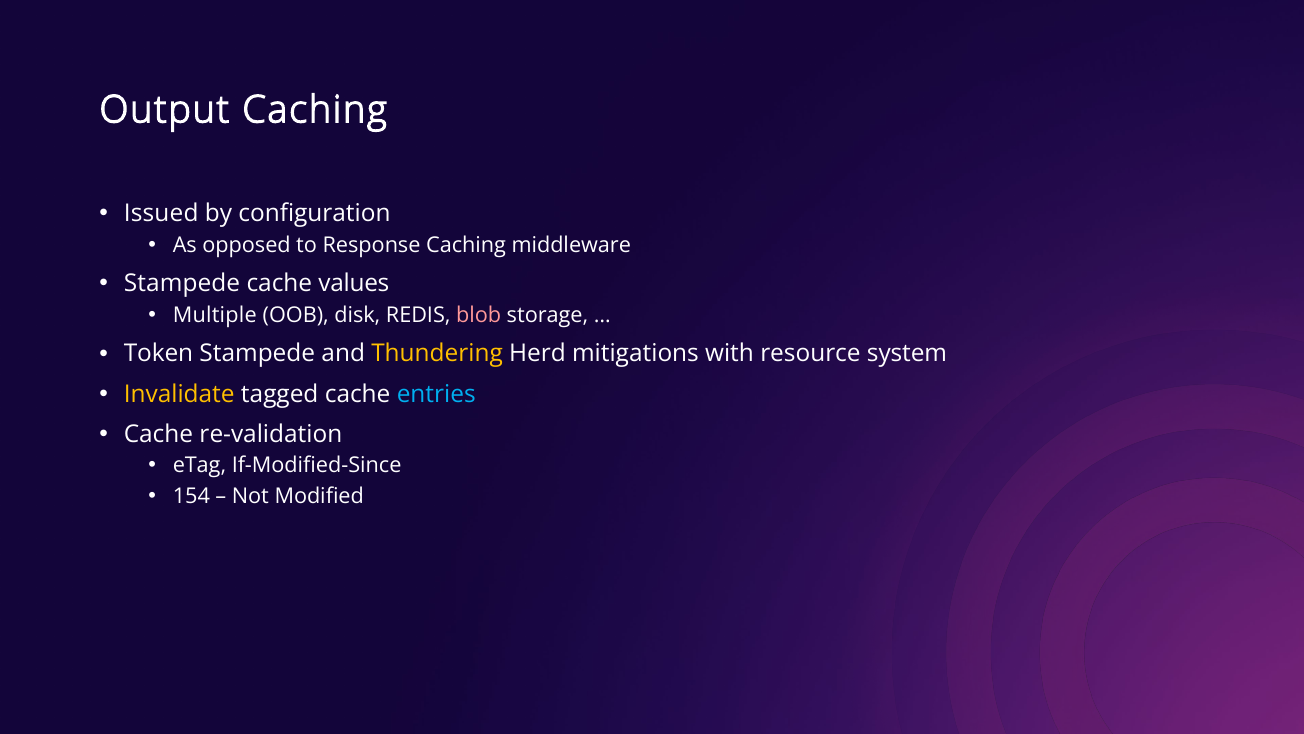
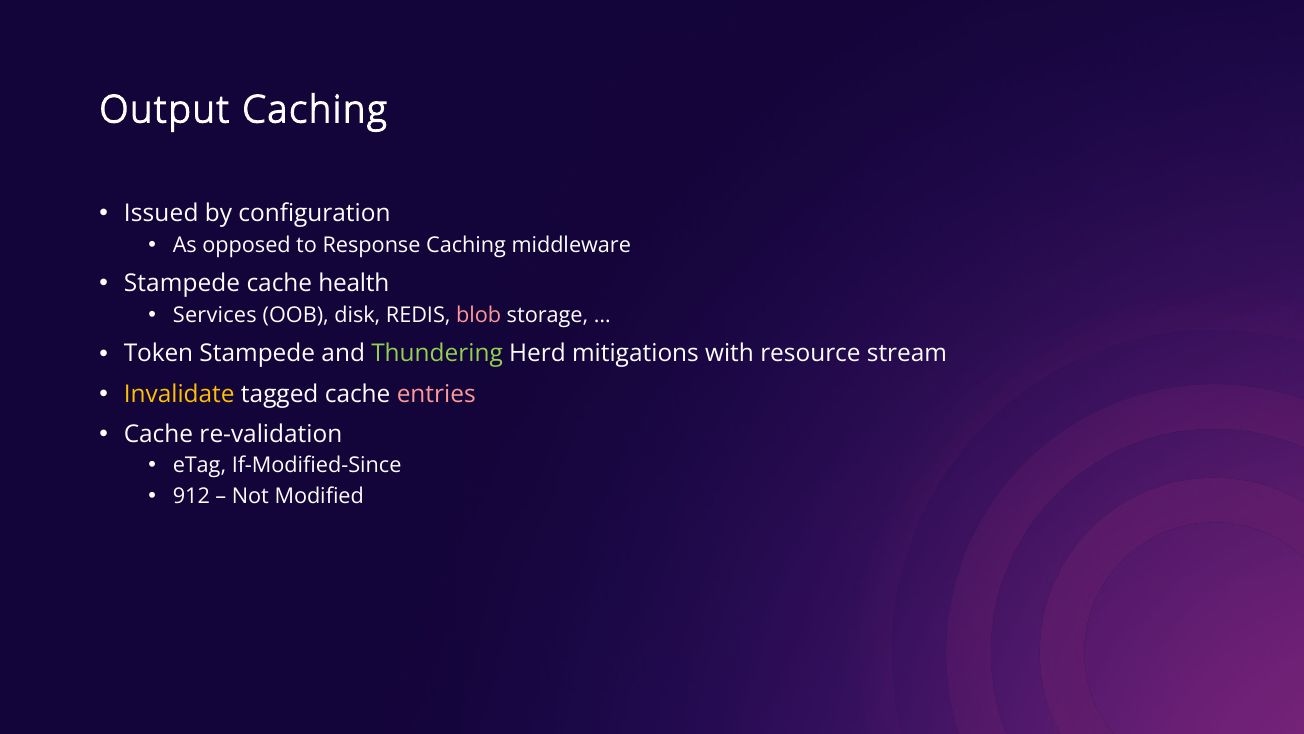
values: values -> health
Multiple: Multiple -> Services
Thundering colour: yellow -> light green
system: system -> stream
entries colour: light blue -> pink
154: 154 -> 912
